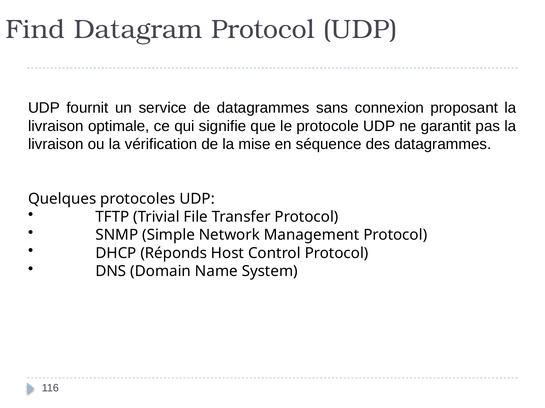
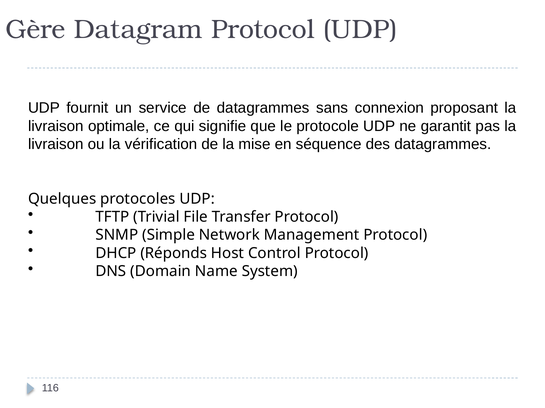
Find: Find -> Gère
